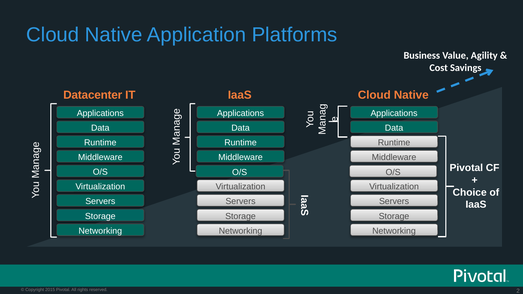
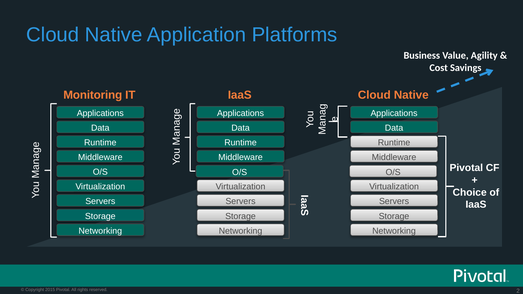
Datacenter: Datacenter -> Monitoring
